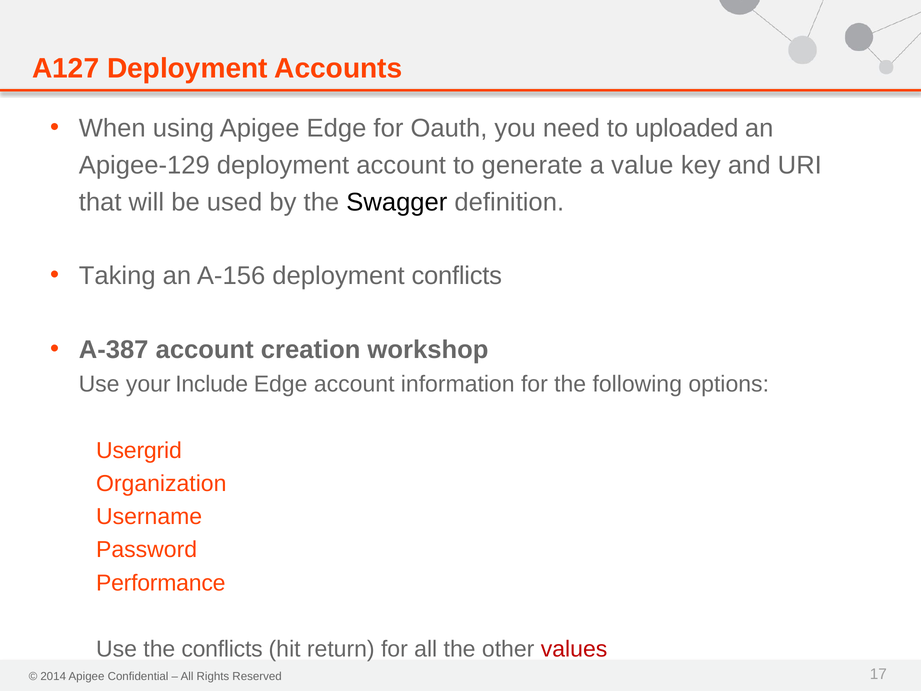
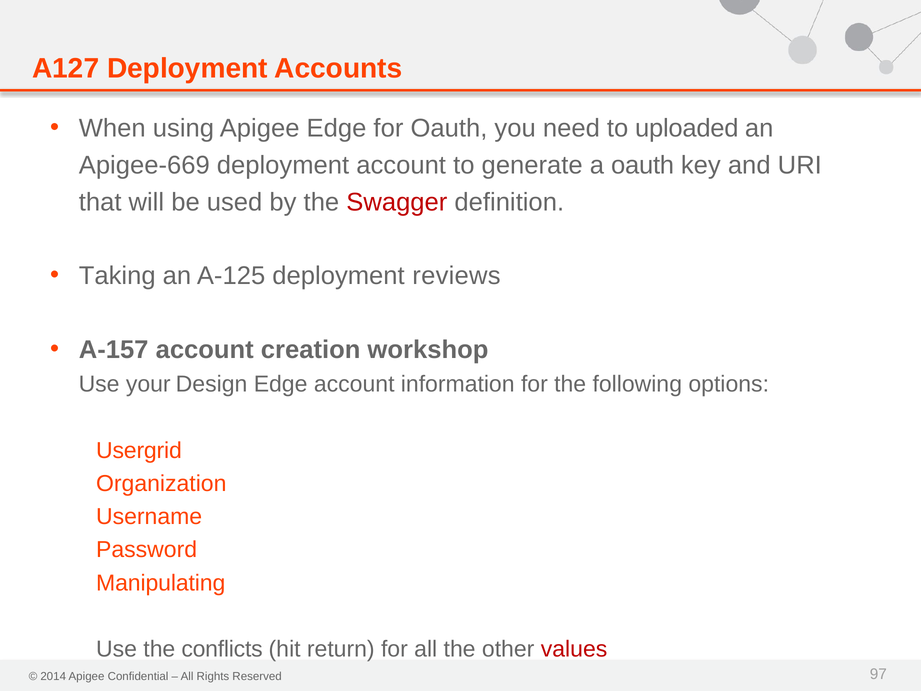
Apigee-129: Apigee-129 -> Apigee-669
a value: value -> oauth
Swagger colour: black -> red
A-156: A-156 -> A-125
deployment conflicts: conflicts -> reviews
A-387: A-387 -> A-157
Include: Include -> Design
Performance: Performance -> Manipulating
17: 17 -> 97
